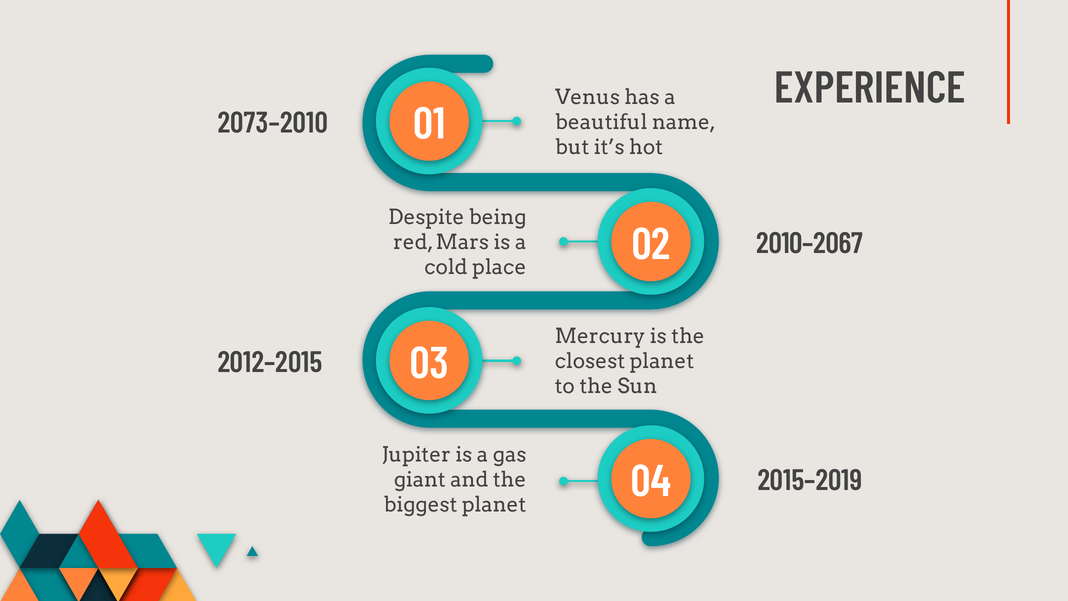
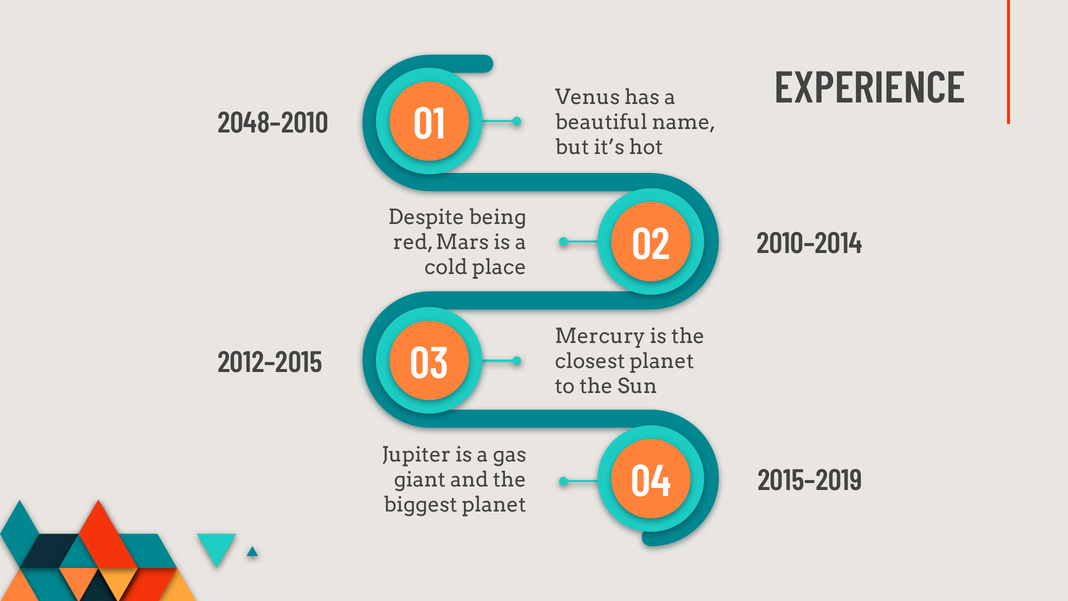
2073–2010: 2073–2010 -> 2048–2010
2010–2067: 2010–2067 -> 2010–2014
